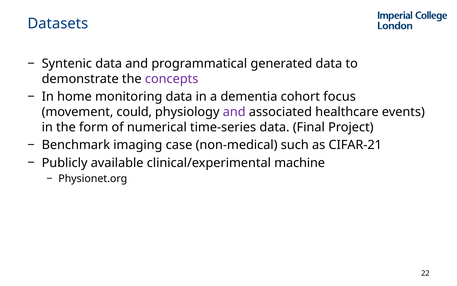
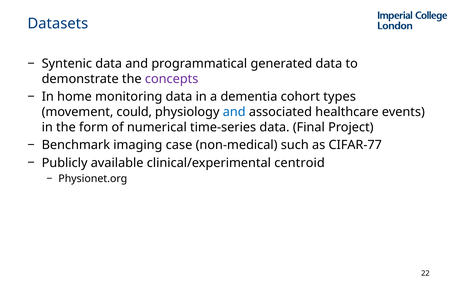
focus: focus -> types
and at (234, 112) colour: purple -> blue
CIFAR-21: CIFAR-21 -> CIFAR-77
machine: machine -> centroid
